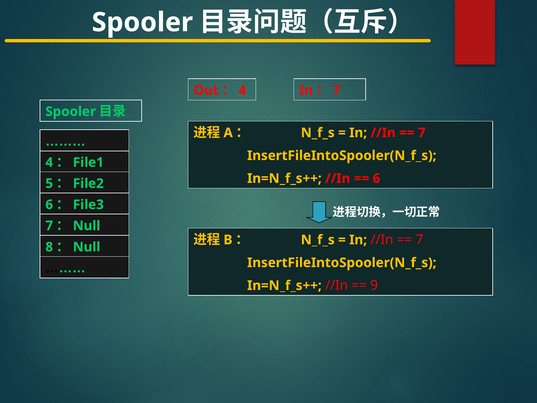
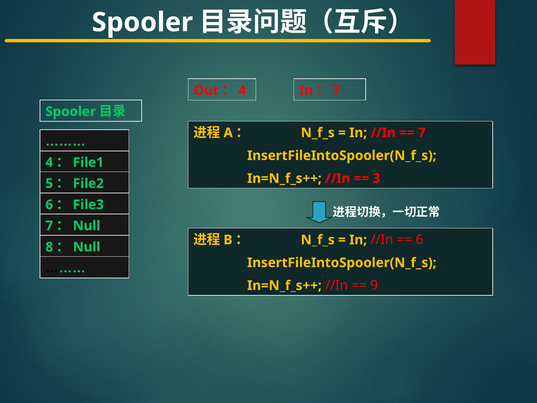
6 at (376, 178): 6 -> 3
7 at (420, 240): 7 -> 6
